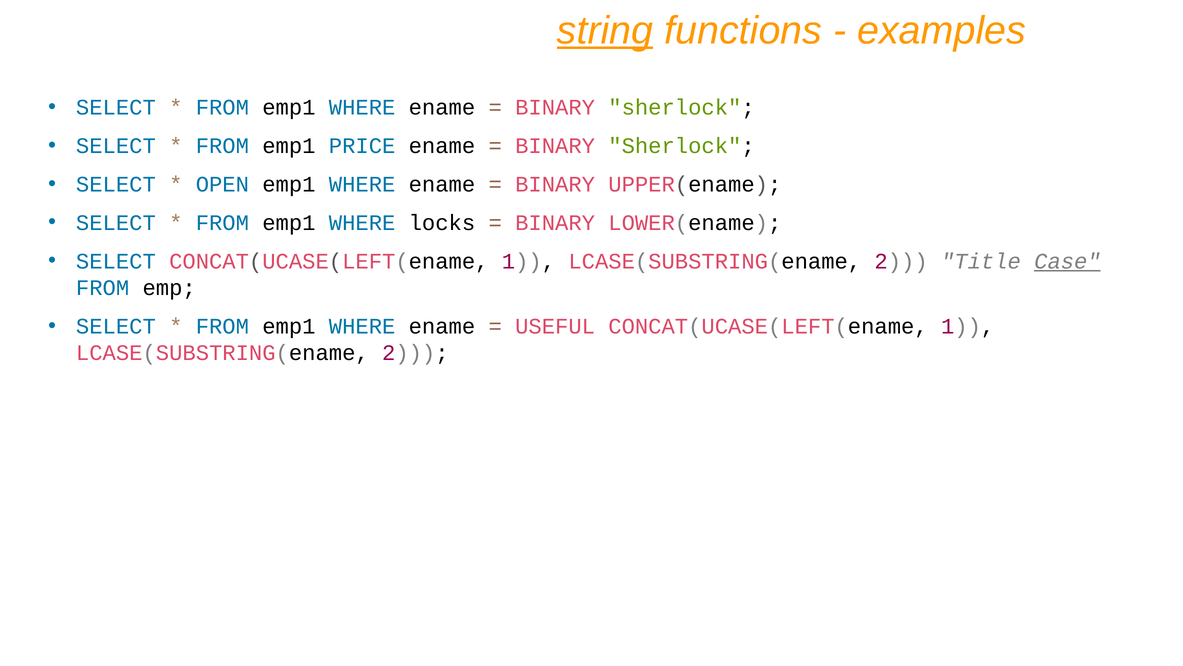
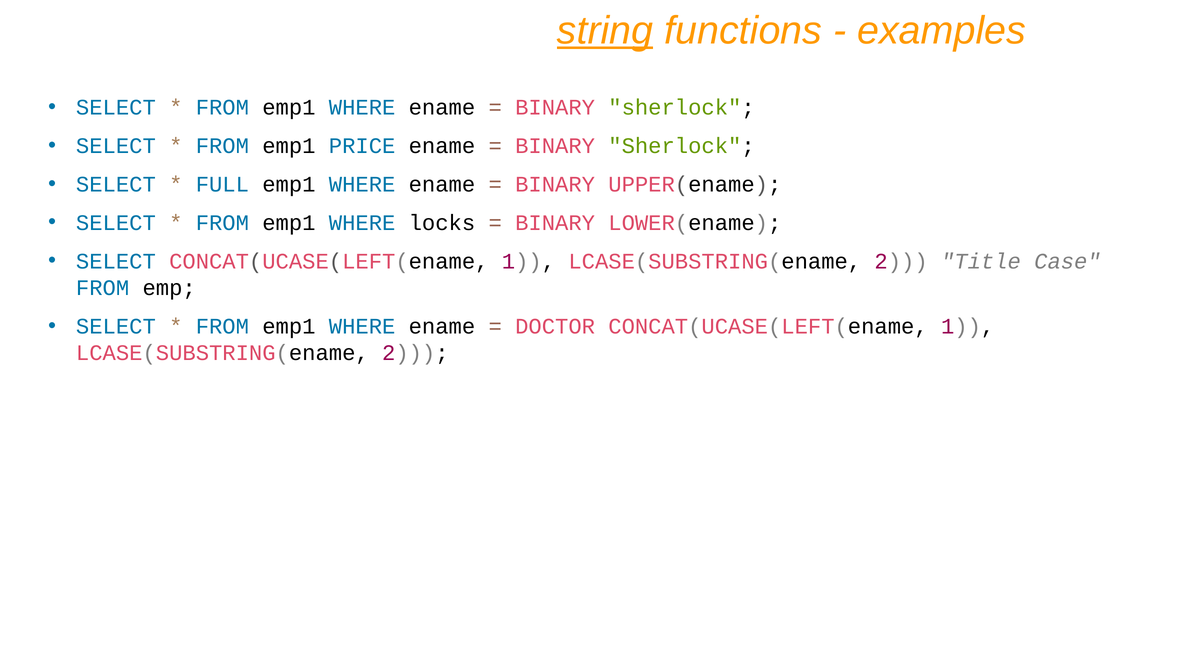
OPEN: OPEN -> FULL
Case underline: present -> none
USEFUL: USEFUL -> DOCTOR
